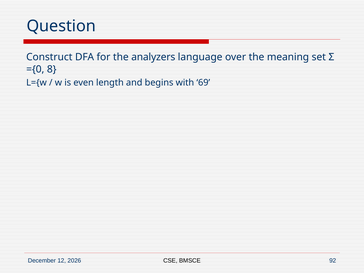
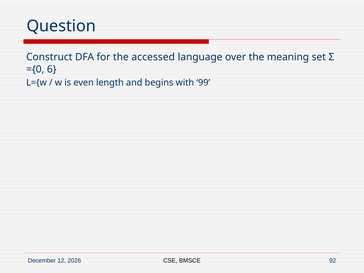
analyzers: analyzers -> accessed
8: 8 -> 6
69: 69 -> 99
